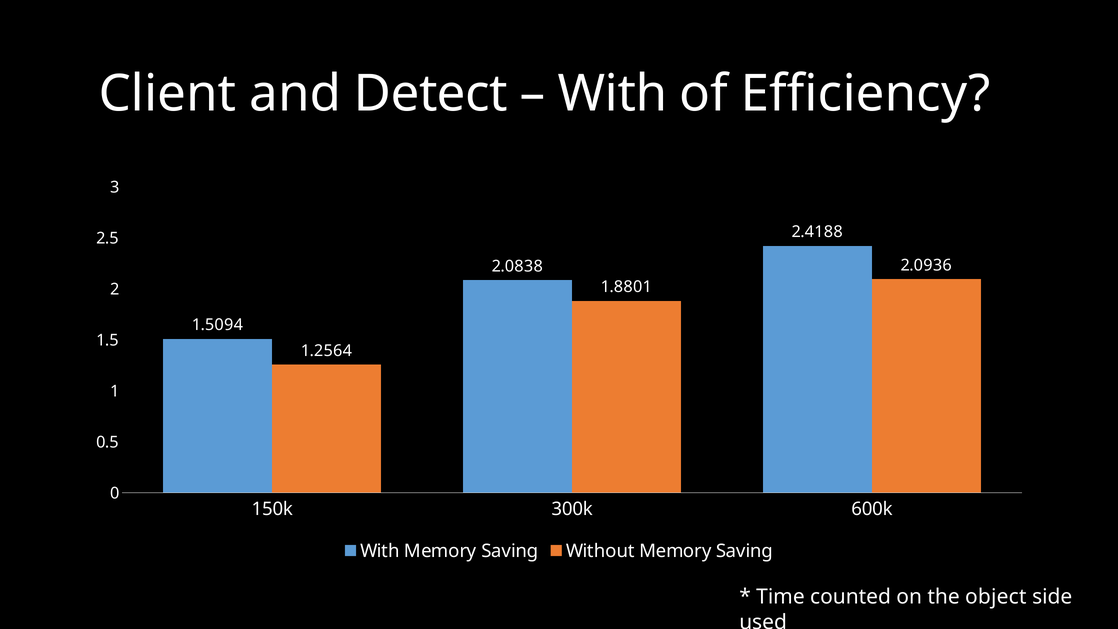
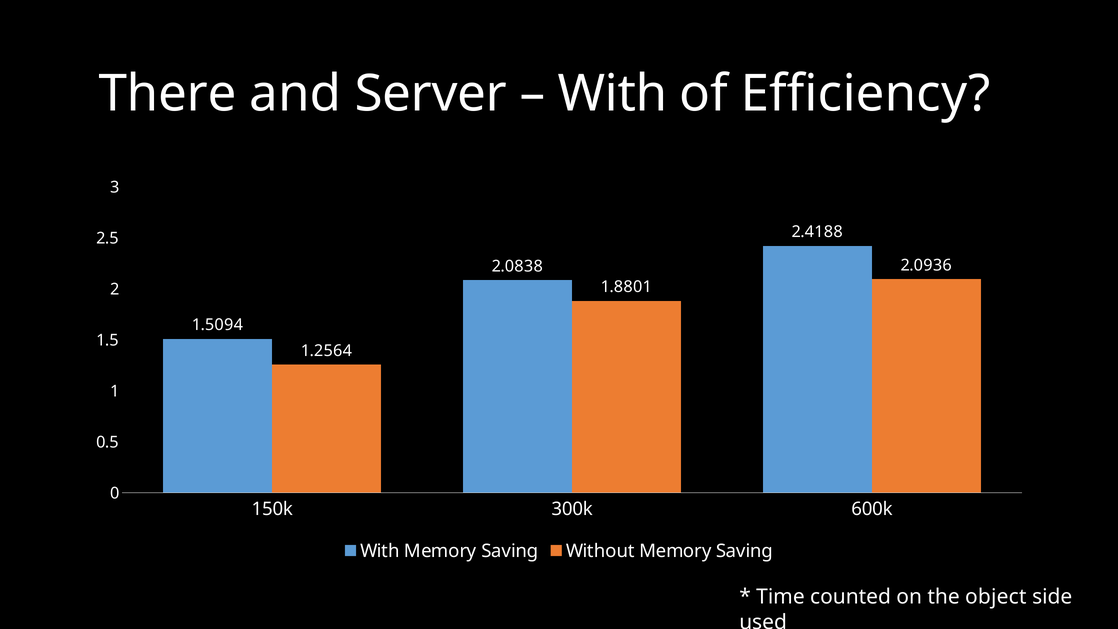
Client: Client -> There
Detect: Detect -> Server
